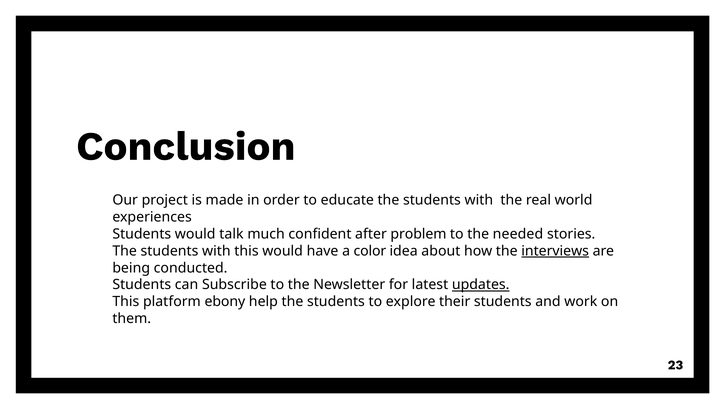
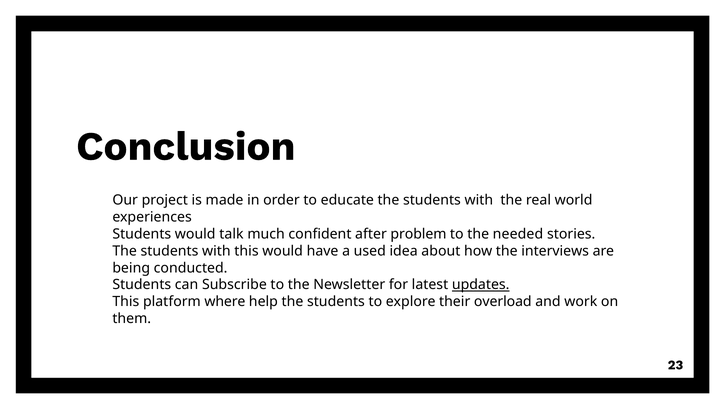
color: color -> used
interviews underline: present -> none
ebony: ebony -> where
their students: students -> overload
